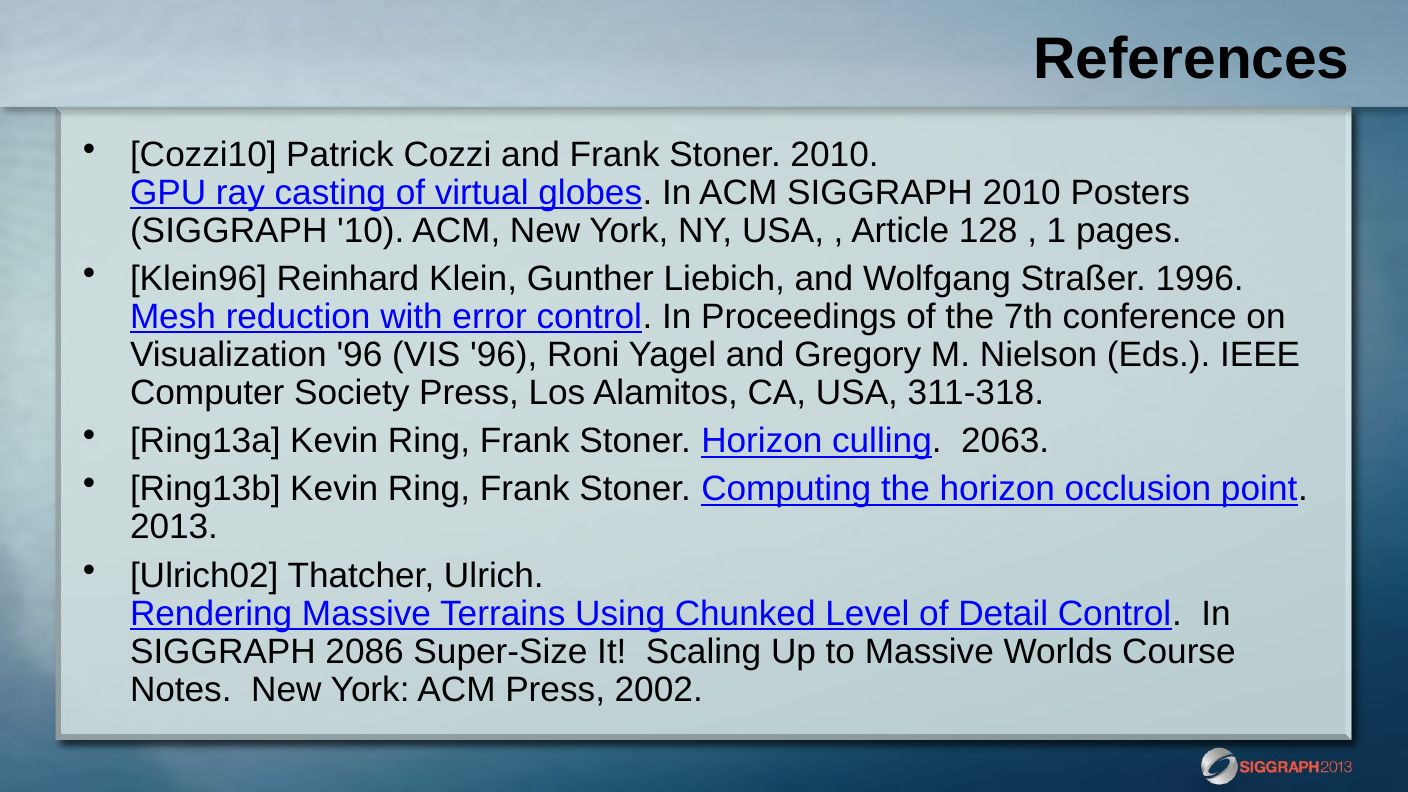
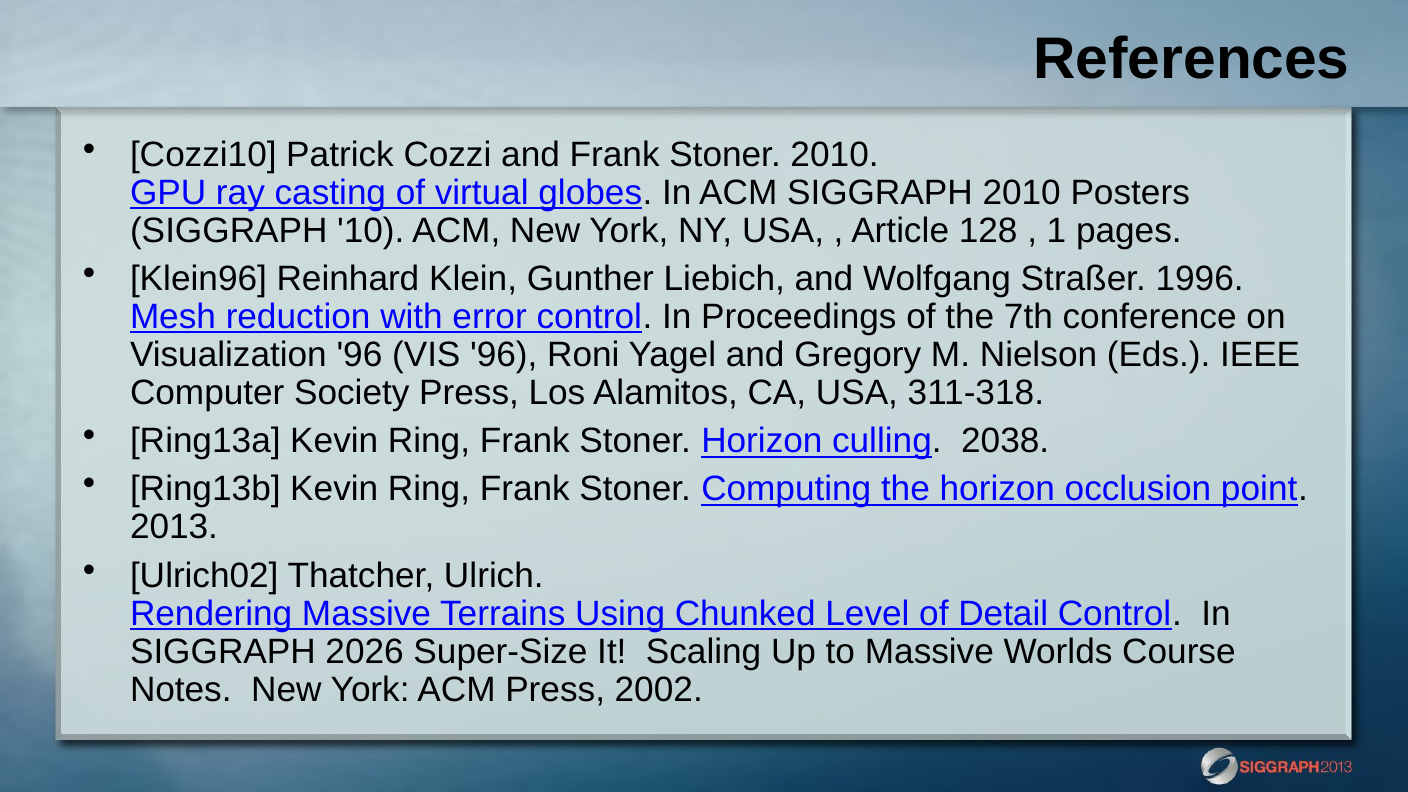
2063: 2063 -> 2038
2086: 2086 -> 2026
